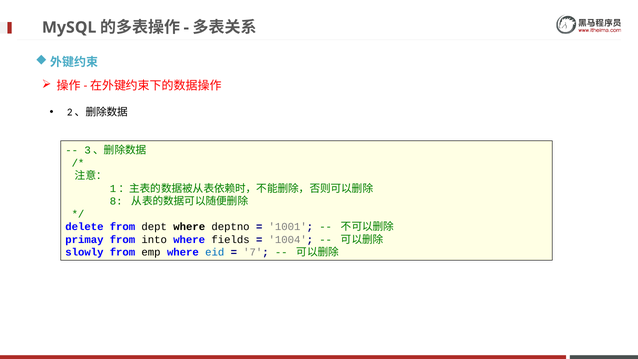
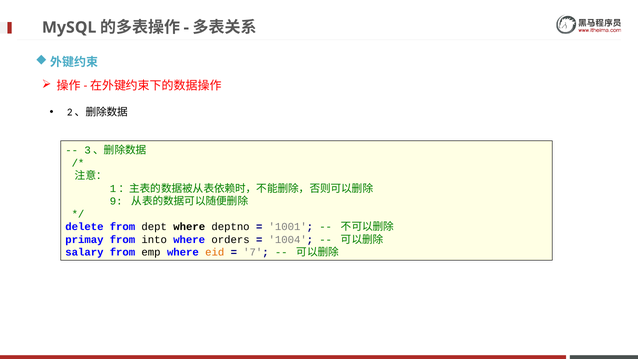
8: 8 -> 9
fields: fields -> orders
slowly: slowly -> salary
eid colour: blue -> orange
